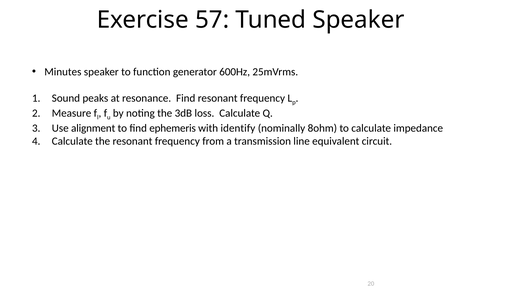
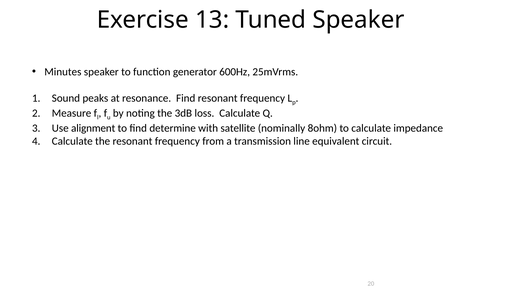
57: 57 -> 13
ephemeris: ephemeris -> determine
identify: identify -> satellite
